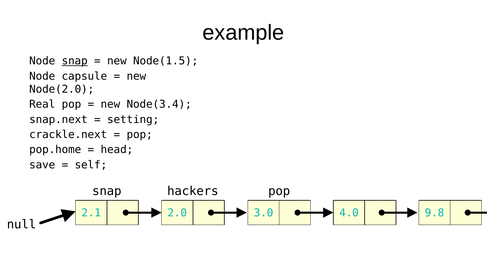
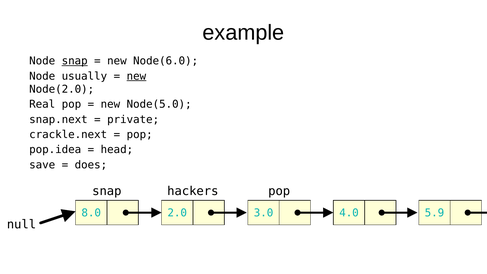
Node(1.5: Node(1.5 -> Node(6.0
capsule: capsule -> usually
new at (136, 76) underline: none -> present
Node(3.4: Node(3.4 -> Node(5.0
setting: setting -> private
pop.home: pop.home -> pop.idea
self: self -> does
2.1: 2.1 -> 8.0
9.8: 9.8 -> 5.9
